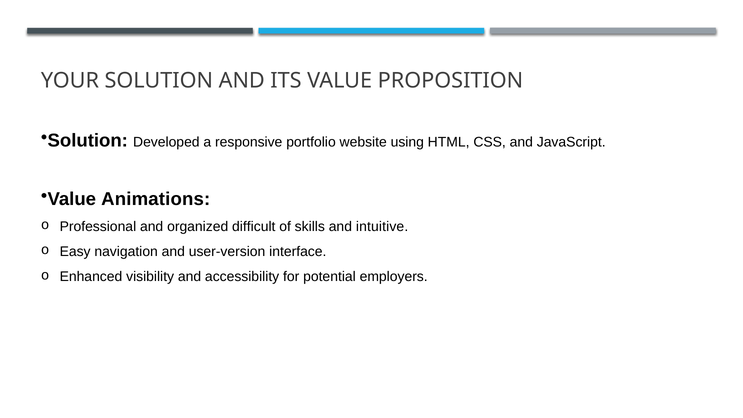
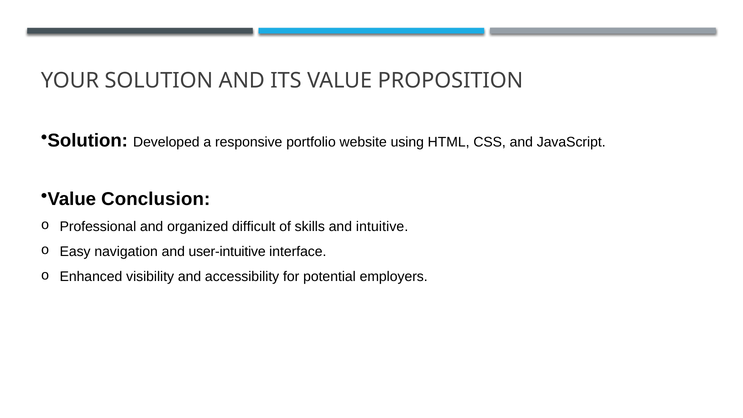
Animations: Animations -> Conclusion
user-version: user-version -> user-intuitive
